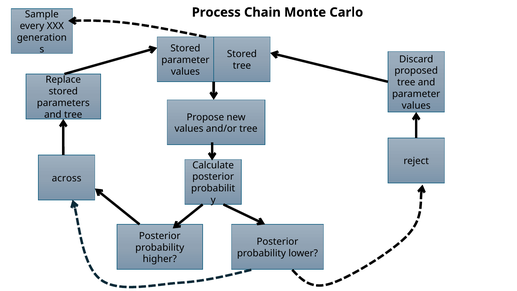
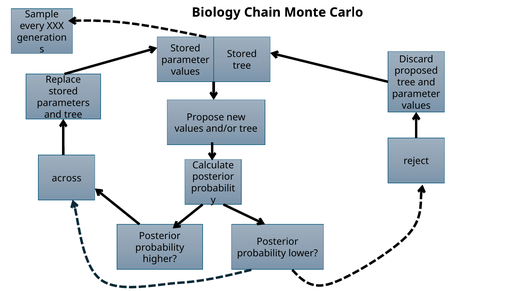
Process: Process -> Biology
